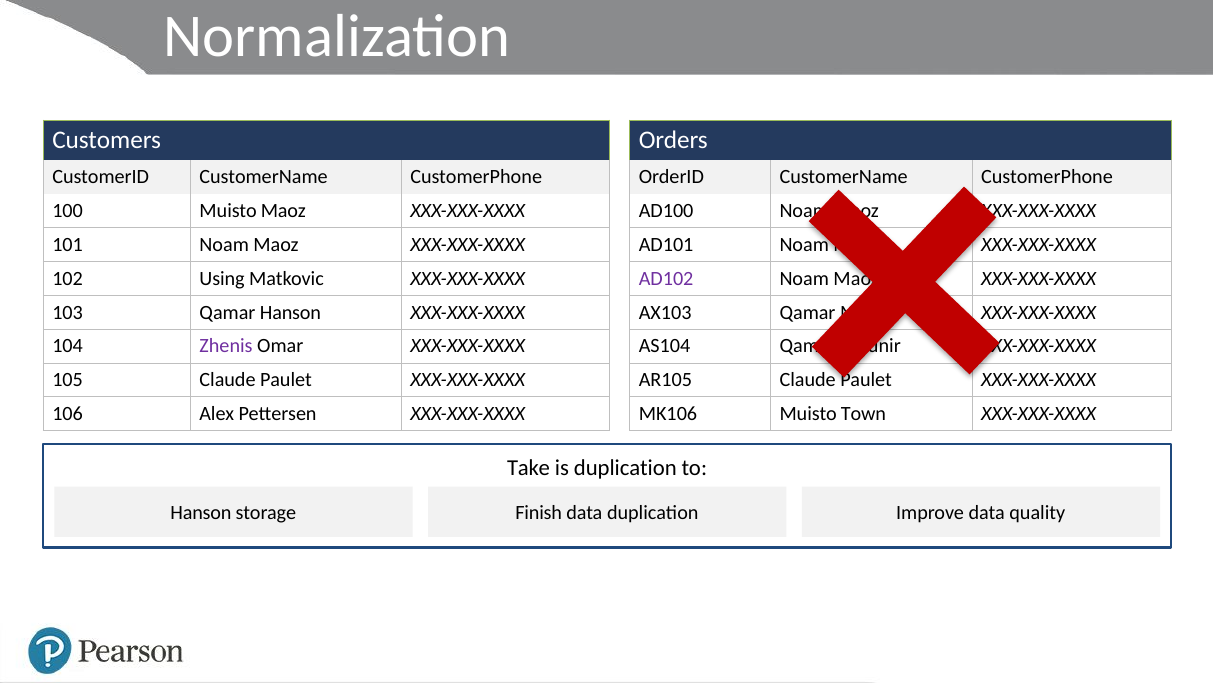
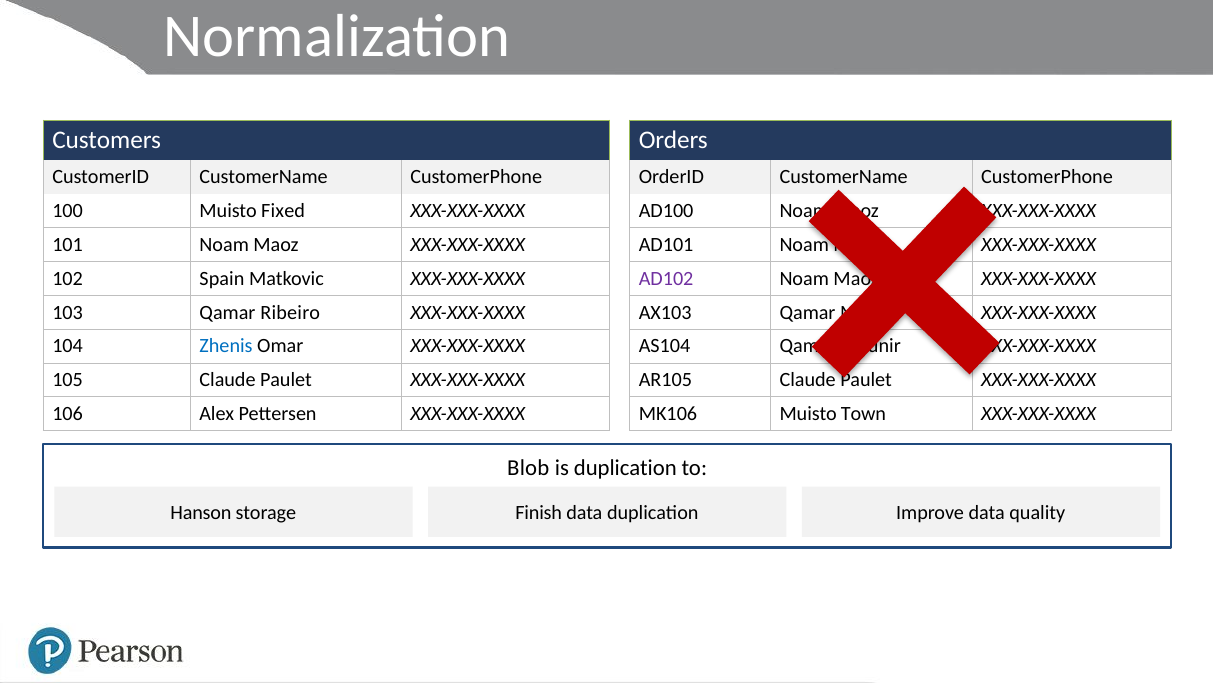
Muisto Maoz: Maoz -> Fixed
Using: Using -> Spain
Qamar Hanson: Hanson -> Ribeiro
Zhenis colour: purple -> blue
Take: Take -> Blob
